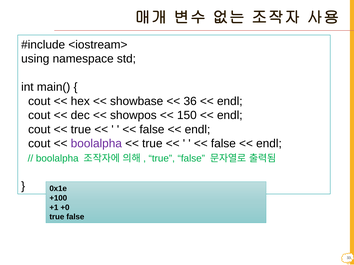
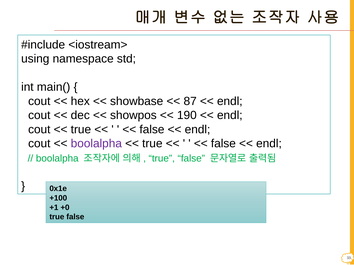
36: 36 -> 87
150: 150 -> 190
